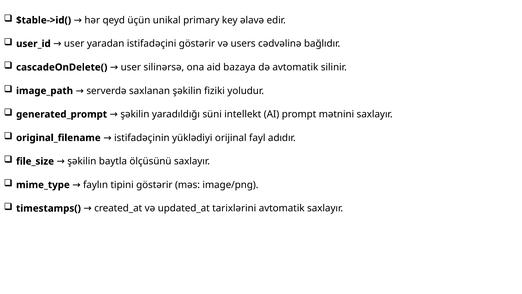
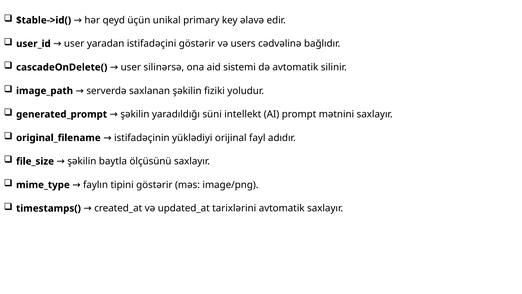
bazaya: bazaya -> sistemi
